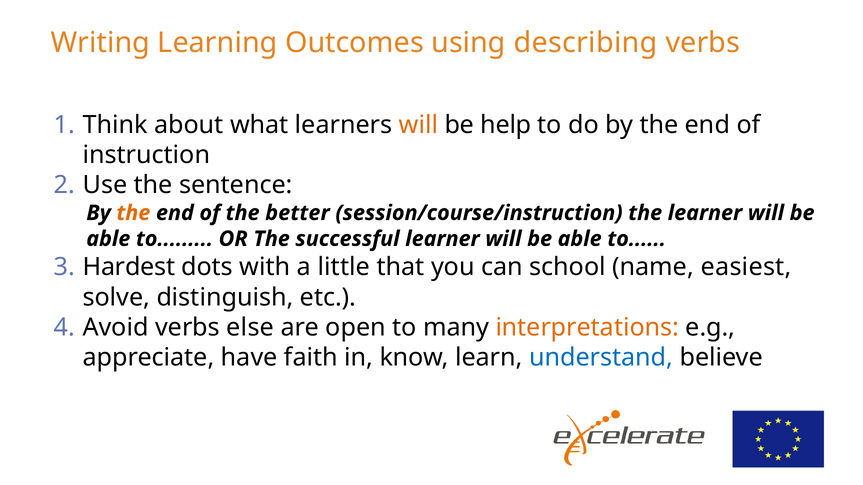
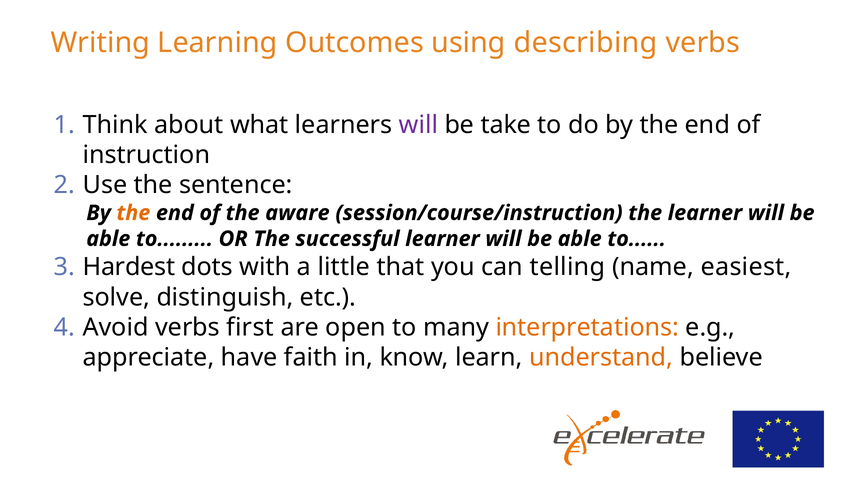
will at (418, 125) colour: orange -> purple
help: help -> take
better: better -> aware
school: school -> telling
else: else -> first
understand colour: blue -> orange
